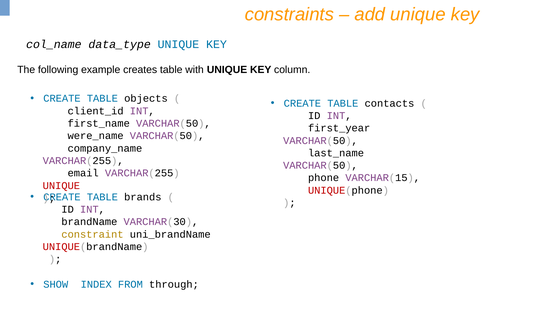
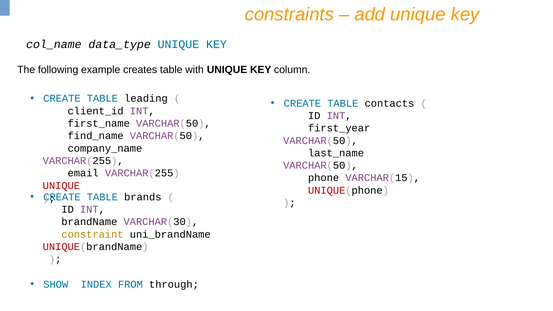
objects: objects -> leading
were_name: were_name -> find_name
